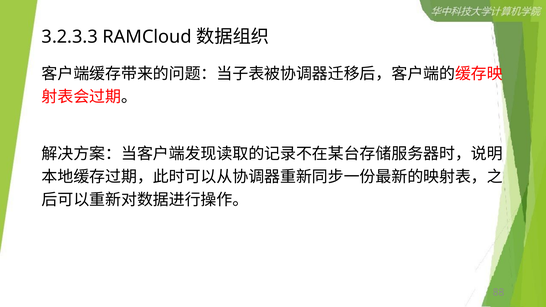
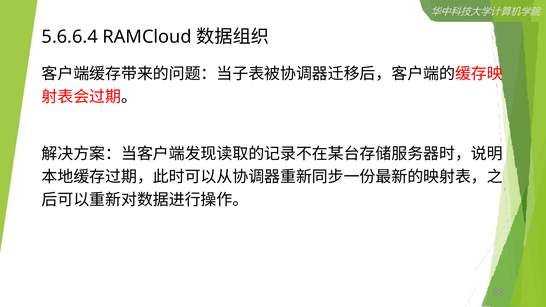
3.2.3.3: 3.2.3.3 -> 5.6.6.4
